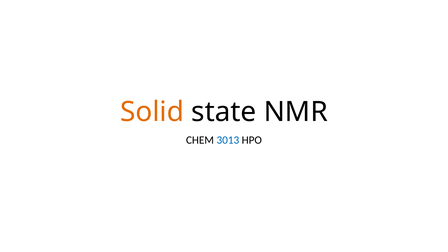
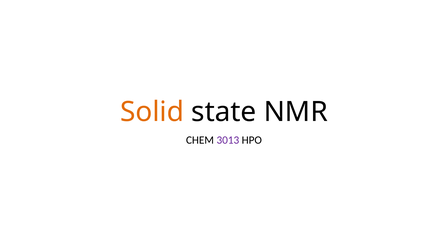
3013 colour: blue -> purple
